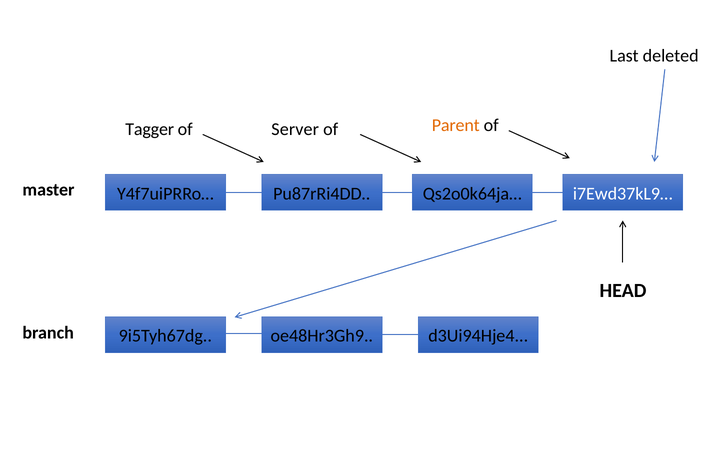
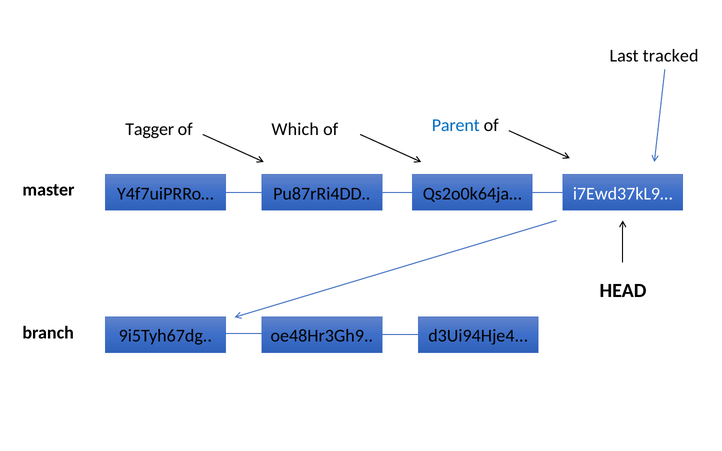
deleted: deleted -> tracked
Parent colour: orange -> blue
Server: Server -> Which
